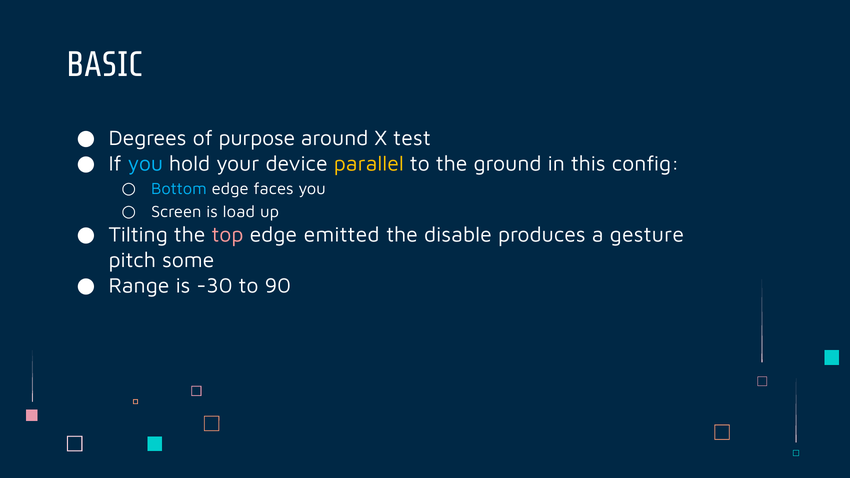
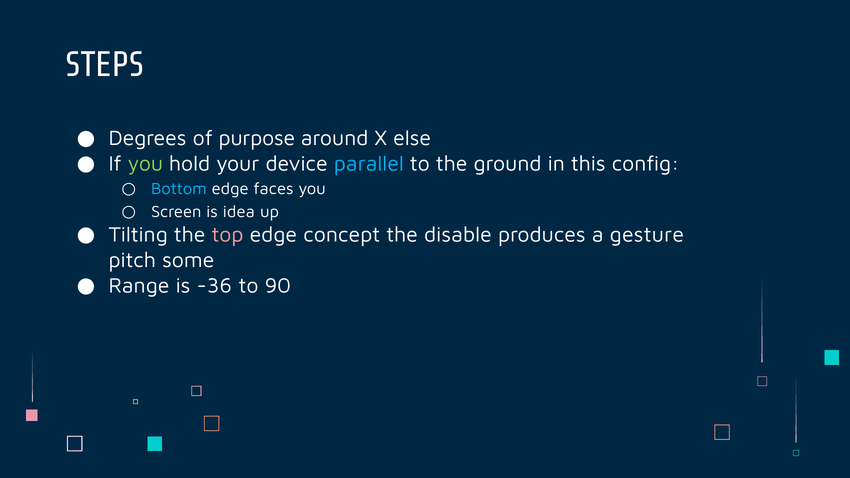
BASIC: BASIC -> STEPS
test: test -> else
you at (145, 164) colour: light blue -> light green
parallel colour: yellow -> light blue
load: load -> idea
emitted: emitted -> concept
-30: -30 -> -36
